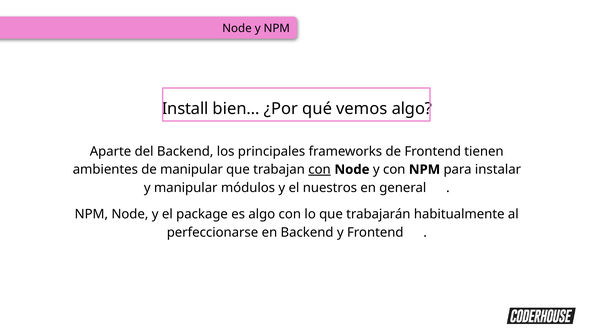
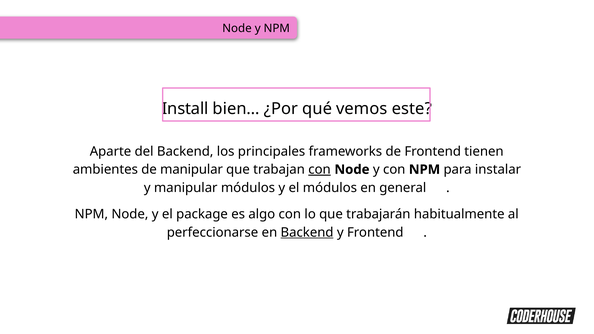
vemos algo: algo -> este
el nuestros: nuestros -> módulos
Backend at (307, 232) underline: none -> present
